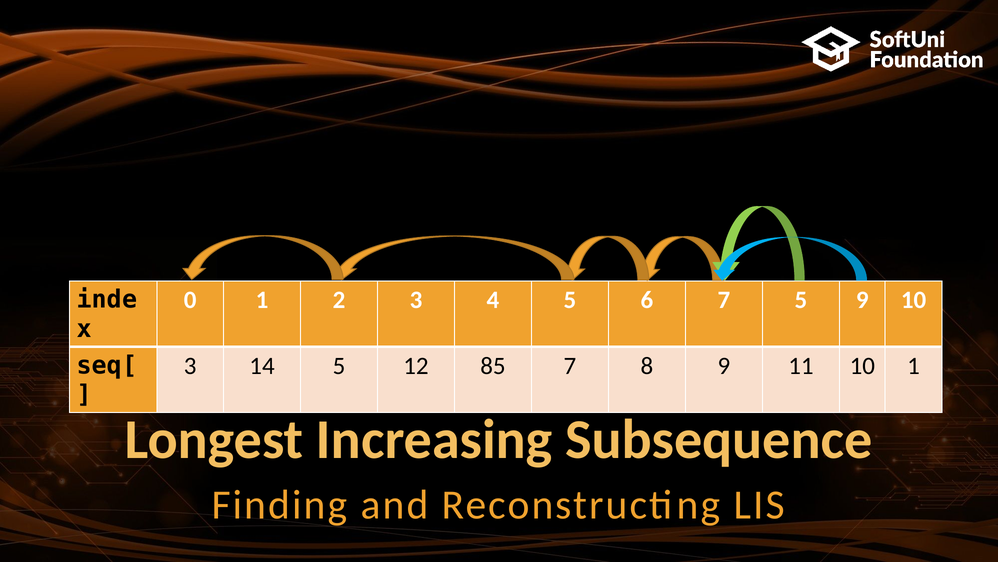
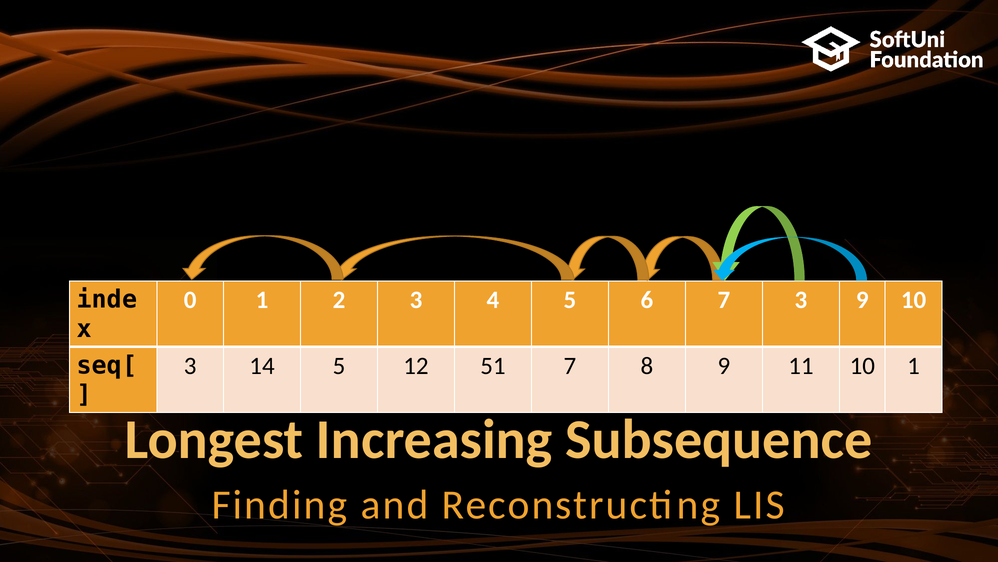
7 5: 5 -> 3
85: 85 -> 51
